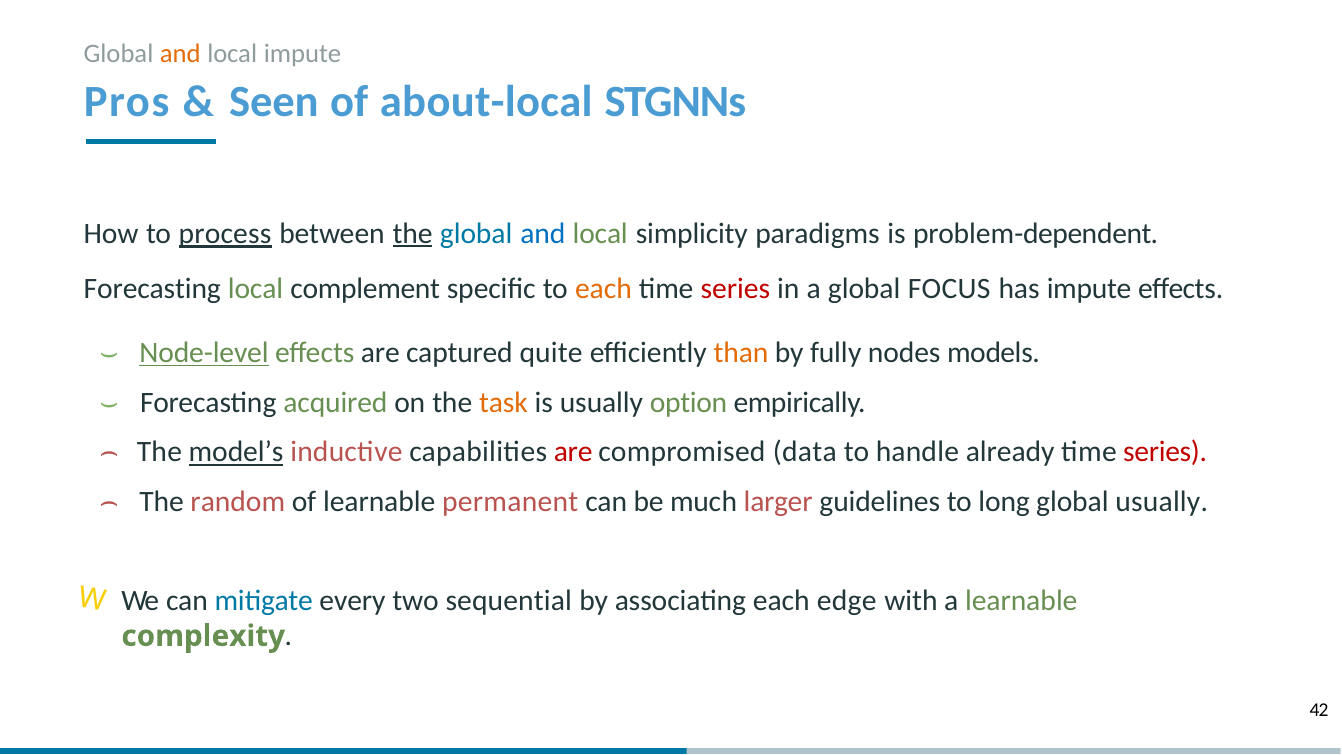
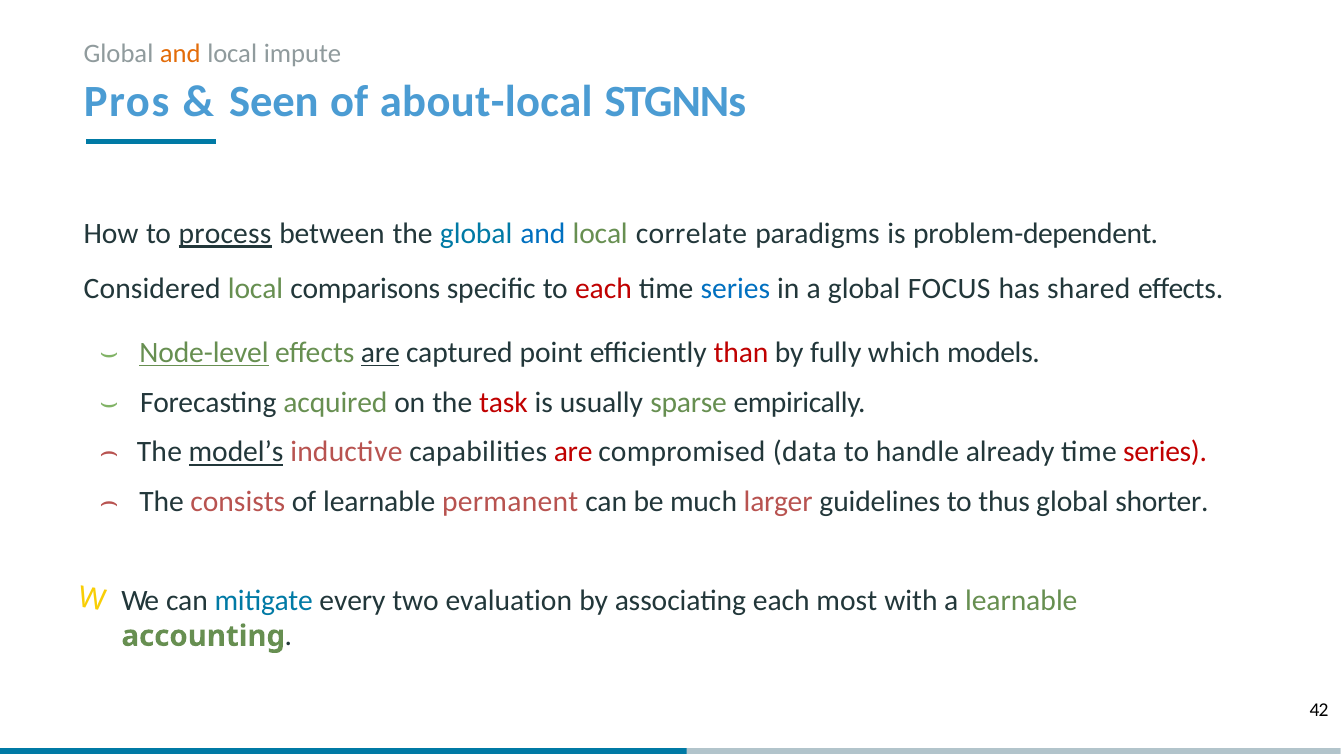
the at (413, 233) underline: present -> none
simplicity: simplicity -> correlate
Forecasting at (152, 289): Forecasting -> Considered
complement: complement -> comparisons
each at (603, 289) colour: orange -> red
series at (735, 289) colour: red -> blue
has impute: impute -> shared
are at (380, 353) underline: none -> present
quite: quite -> point
than colour: orange -> red
nodes: nodes -> which
task colour: orange -> red
option: option -> sparse
random: random -> consists
long: long -> thus
global usually: usually -> shorter
sequential: sequential -> evaluation
edge: edge -> most
complexity: complexity -> accounting
